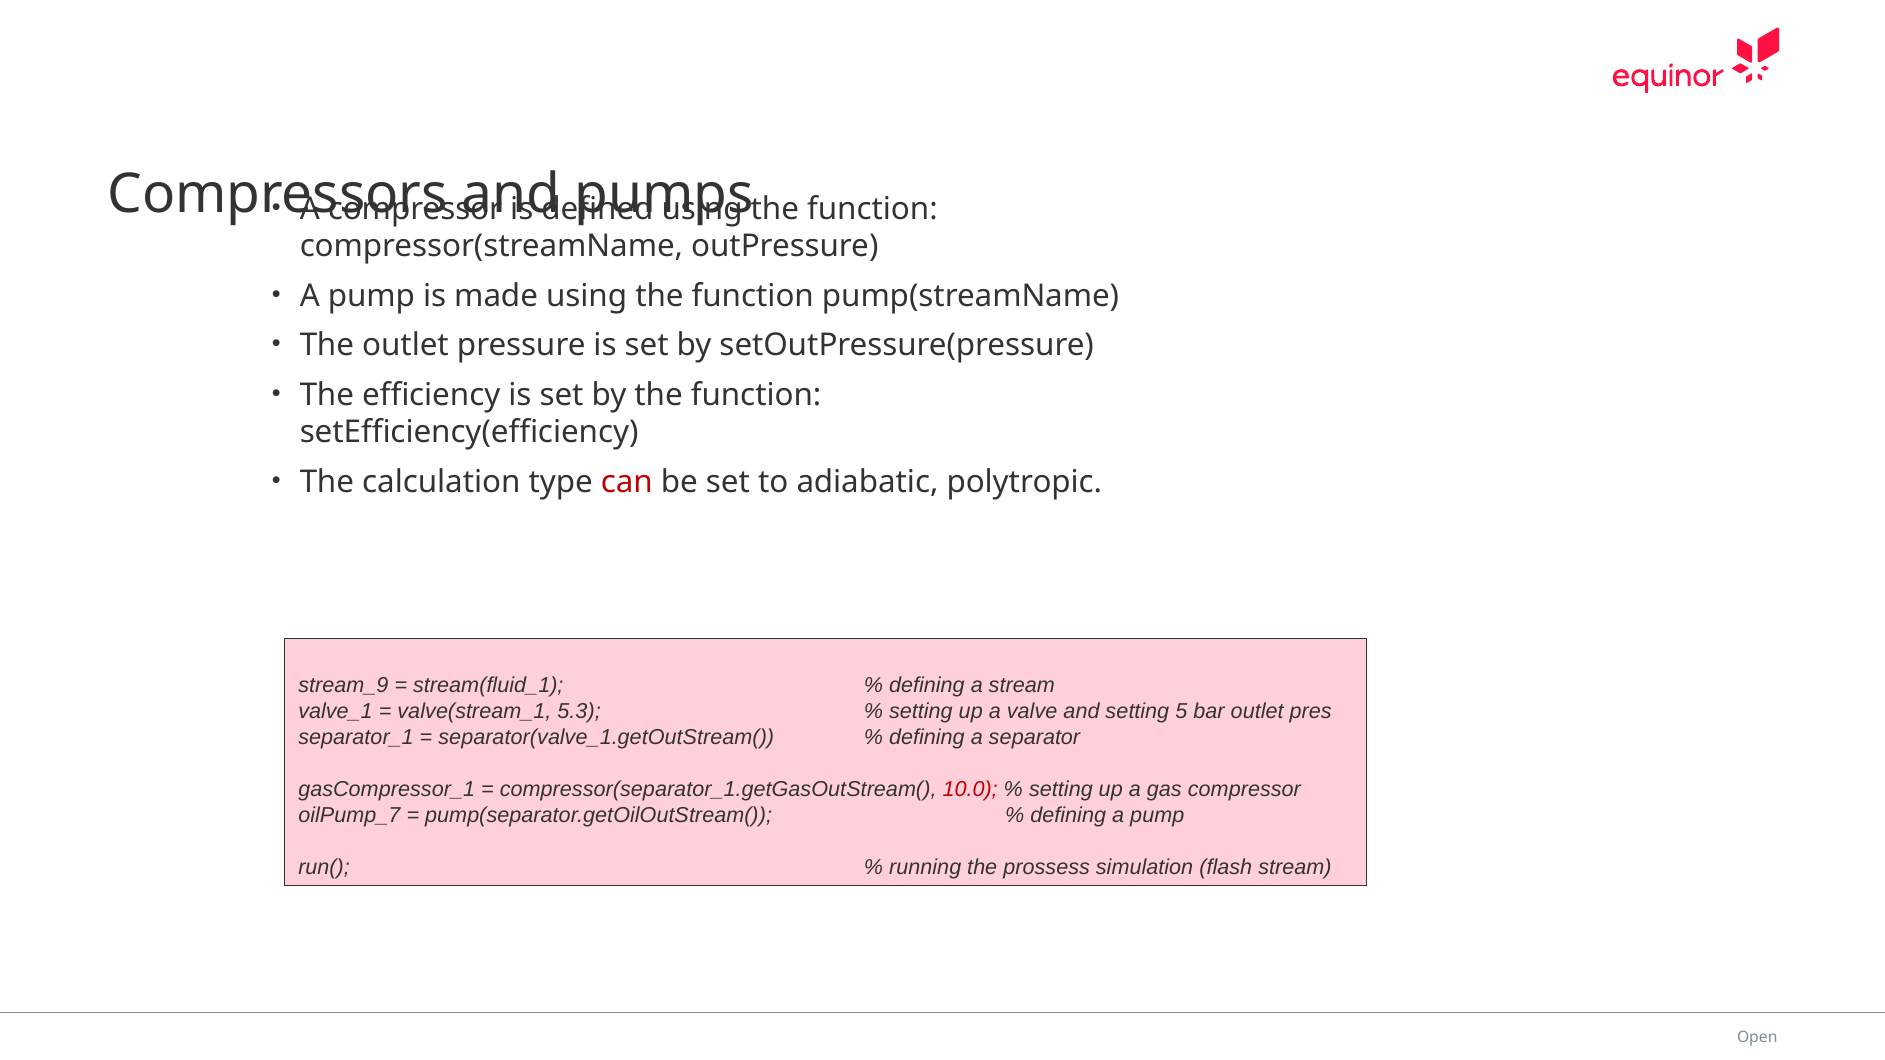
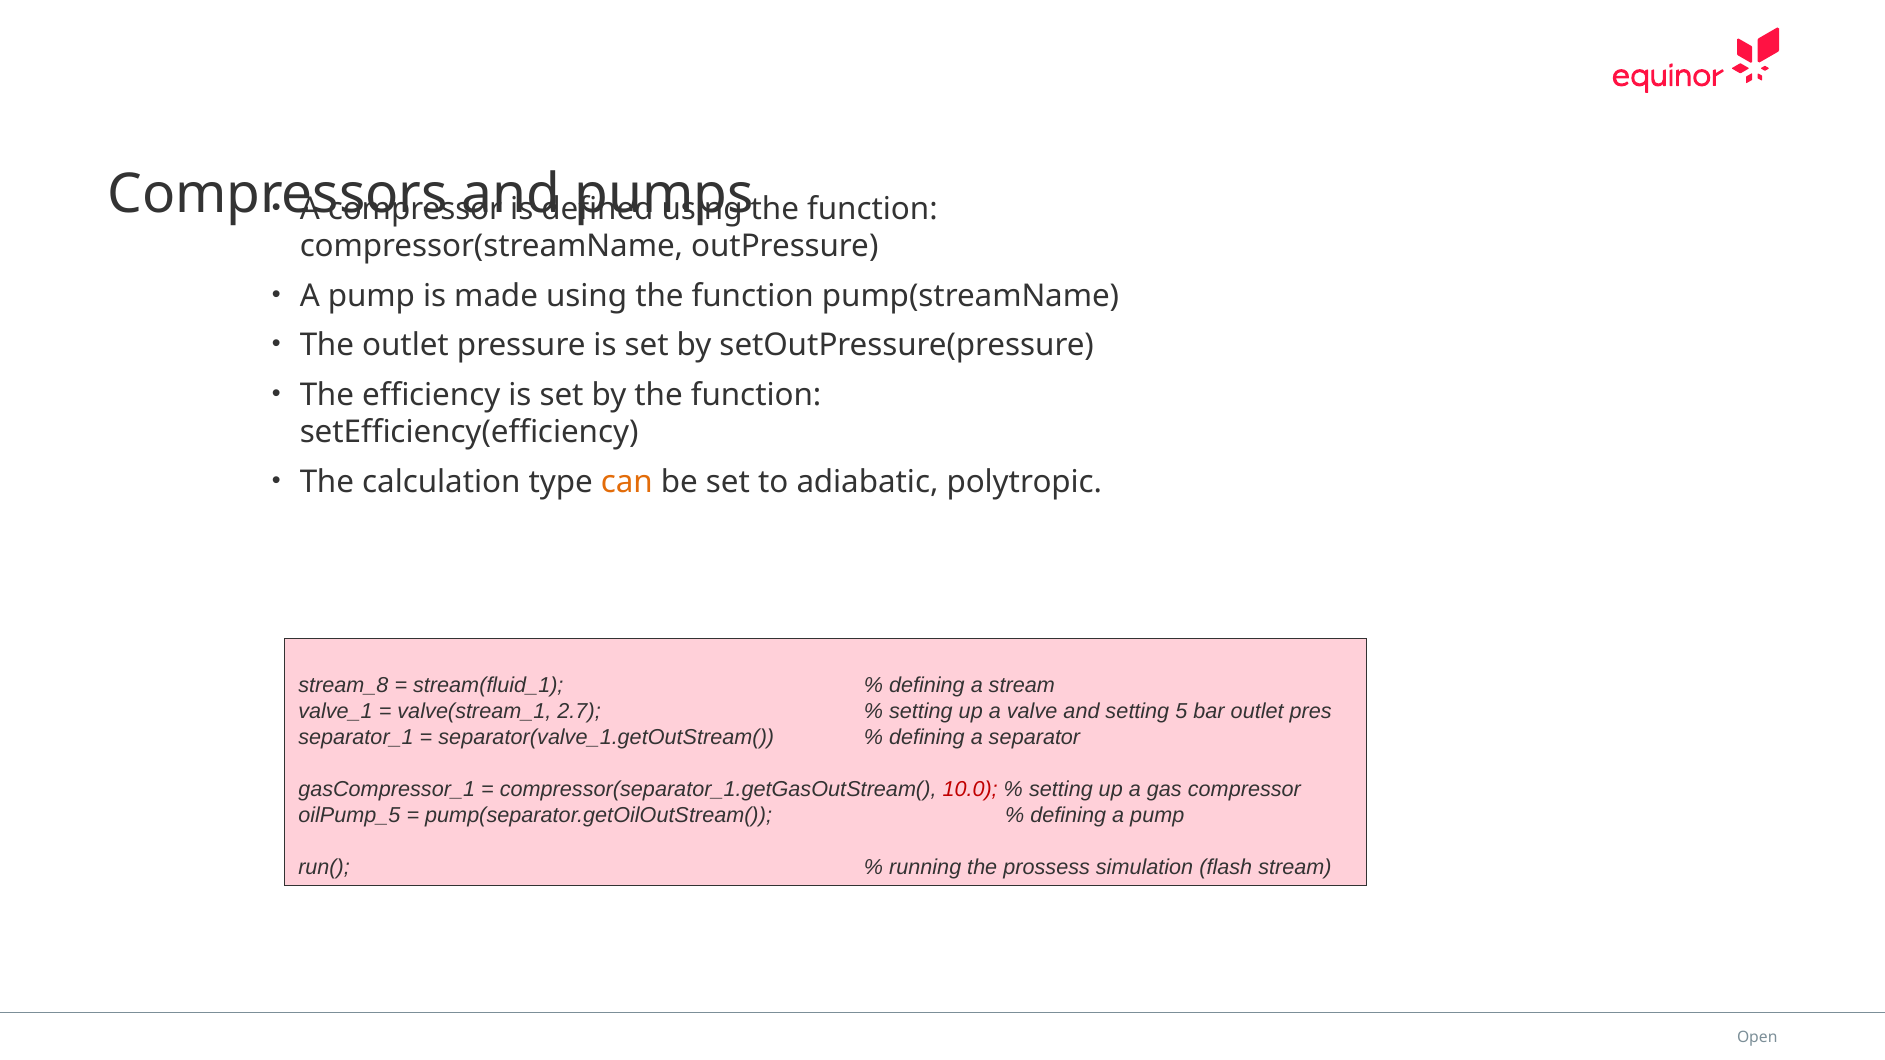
can colour: red -> orange
stream_9: stream_9 -> stream_8
5.3: 5.3 -> 2.7
oilPump_7: oilPump_7 -> oilPump_5
